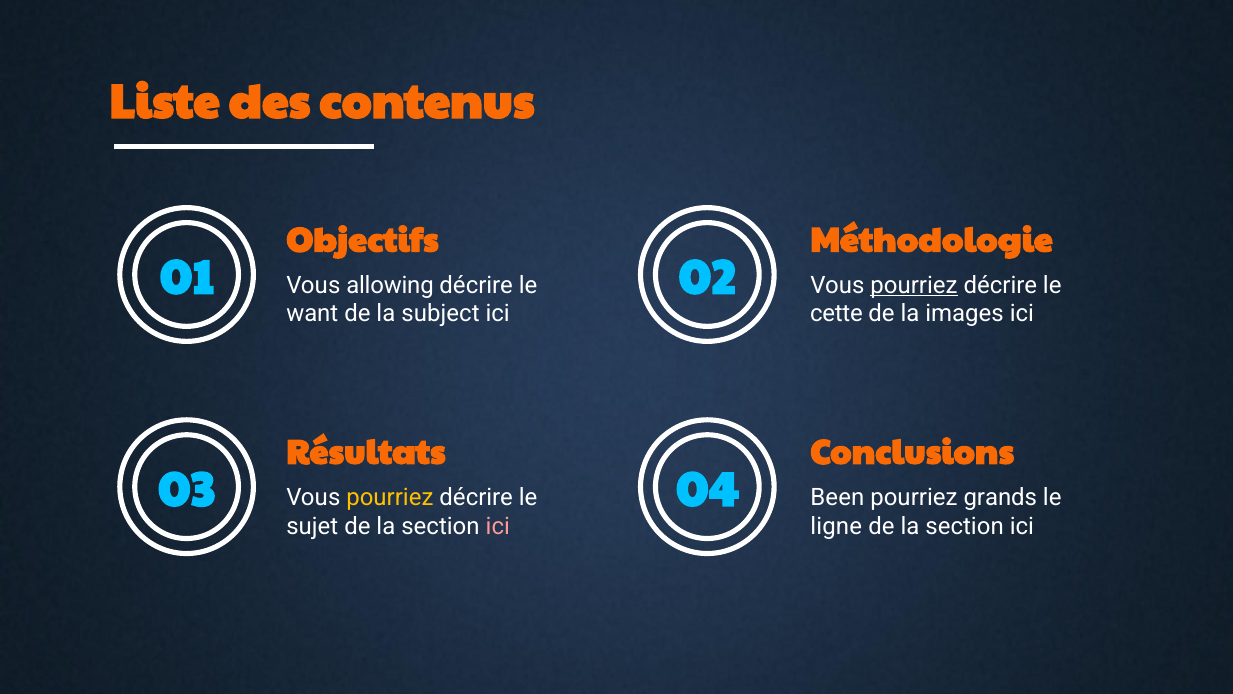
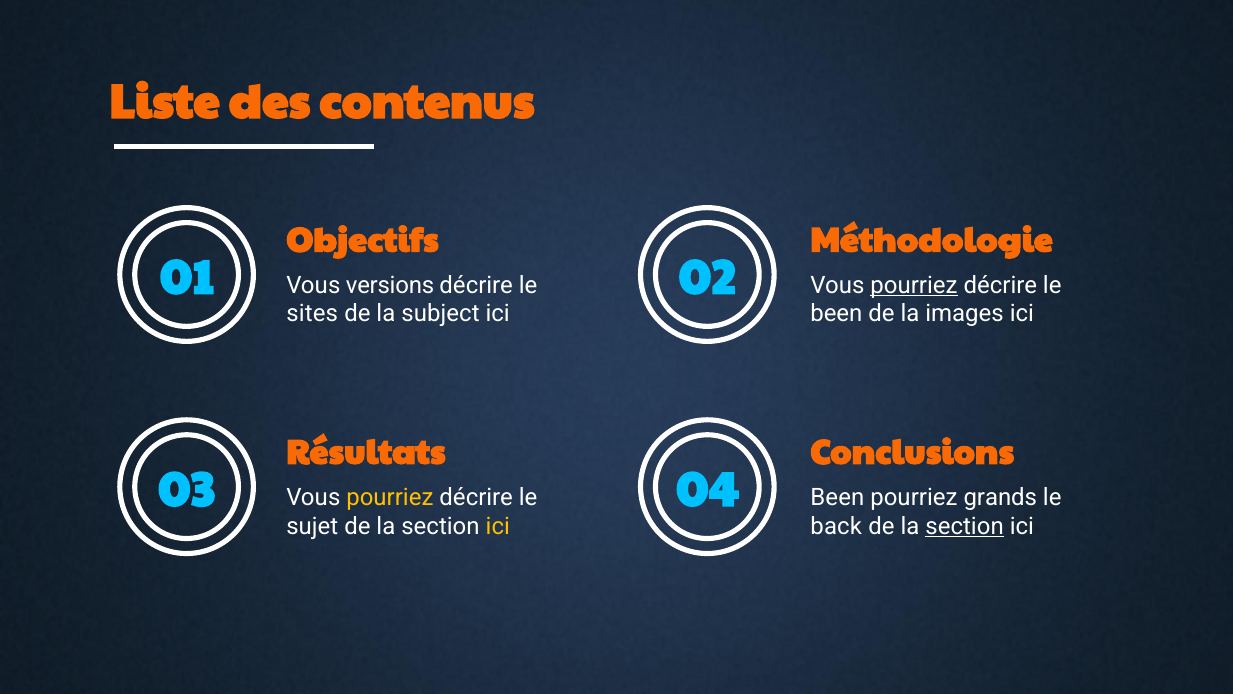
allowing: allowing -> versions
want: want -> sites
cette at (836, 314): cette -> been
ici at (498, 526) colour: pink -> yellow
ligne: ligne -> back
section at (965, 526) underline: none -> present
